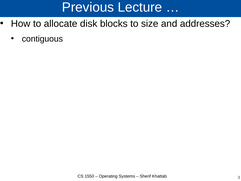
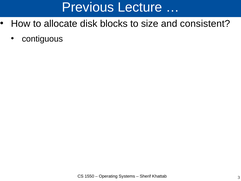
addresses: addresses -> consistent
